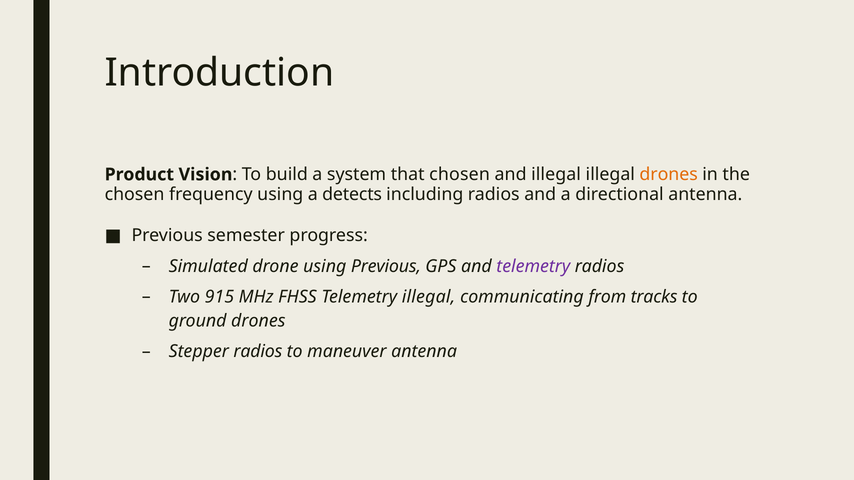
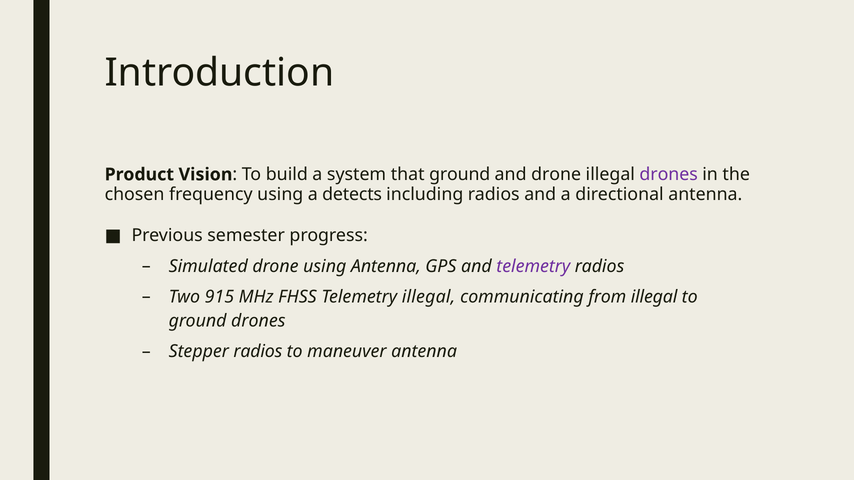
that chosen: chosen -> ground
and illegal: illegal -> drone
drones at (669, 175) colour: orange -> purple
using Previous: Previous -> Antenna
from tracks: tracks -> illegal
